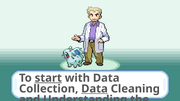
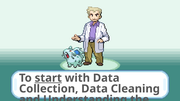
Data at (95, 89) underline: present -> none
